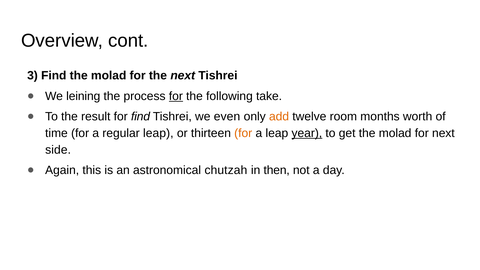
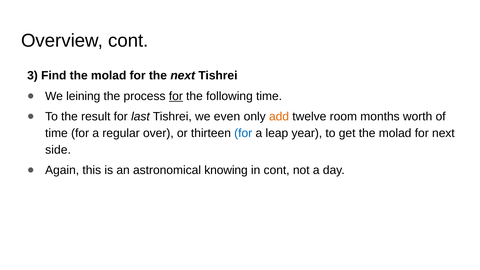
following take: take -> time
for find: find -> last
regular leap: leap -> over
for at (243, 133) colour: orange -> blue
year underline: present -> none
chutzah: chutzah -> knowing
in then: then -> cont
